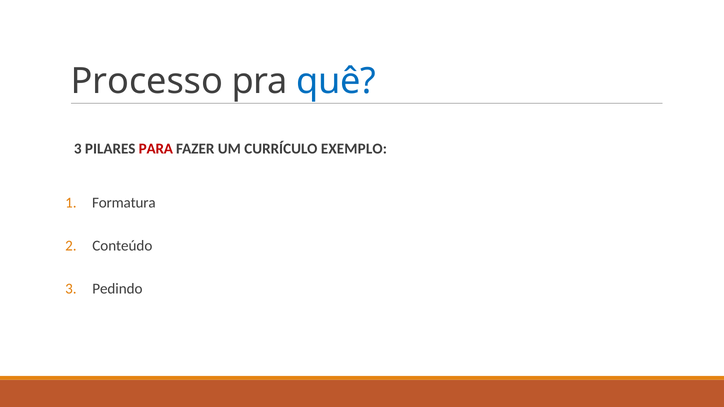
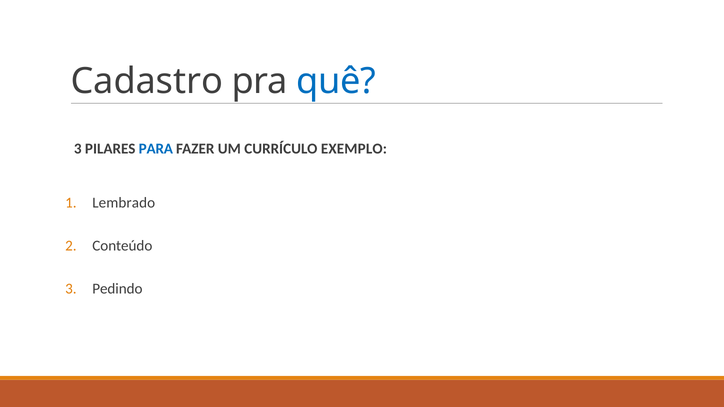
Processo: Processo -> Cadastro
PARA colour: red -> blue
Formatura: Formatura -> Lembrado
